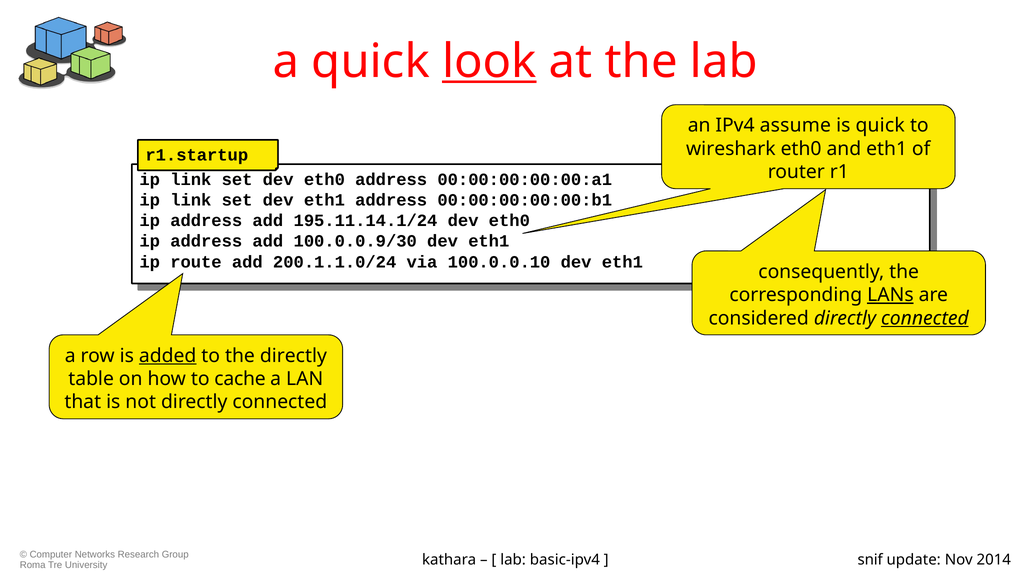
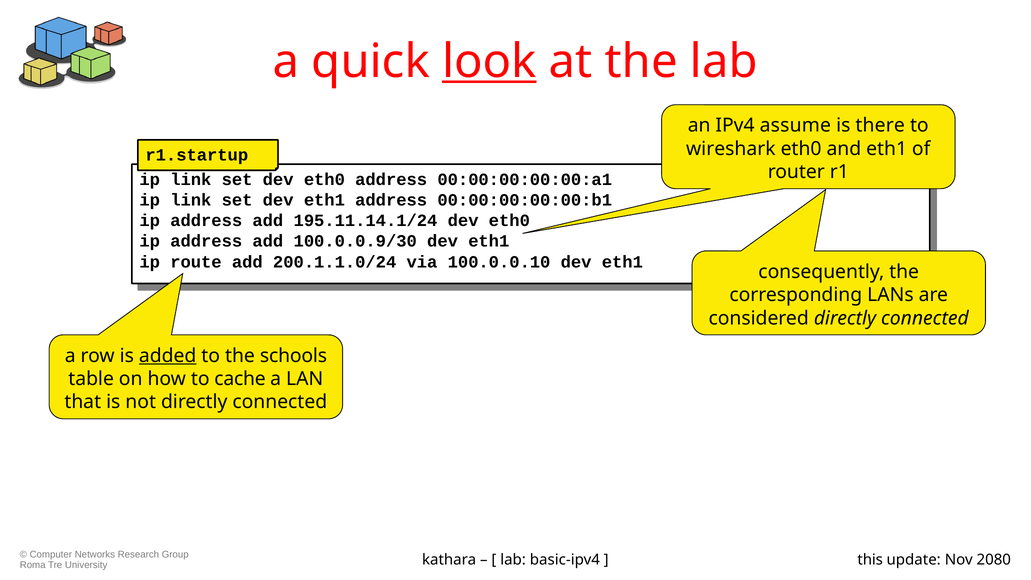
is quick: quick -> there
LANs underline: present -> none
connected at (925, 318) underline: present -> none
the directly: directly -> schools
snif: snif -> this
2014: 2014 -> 2080
